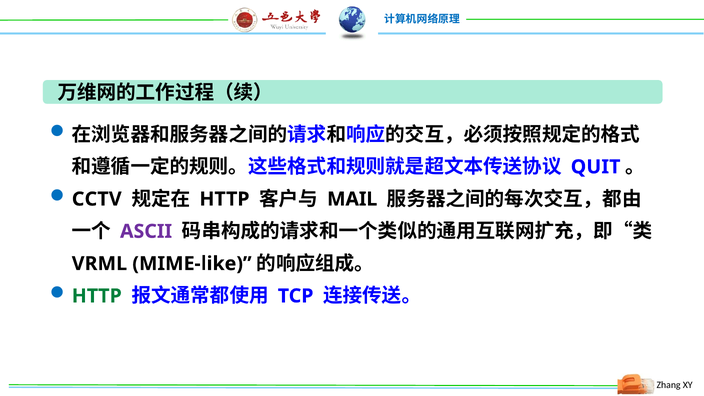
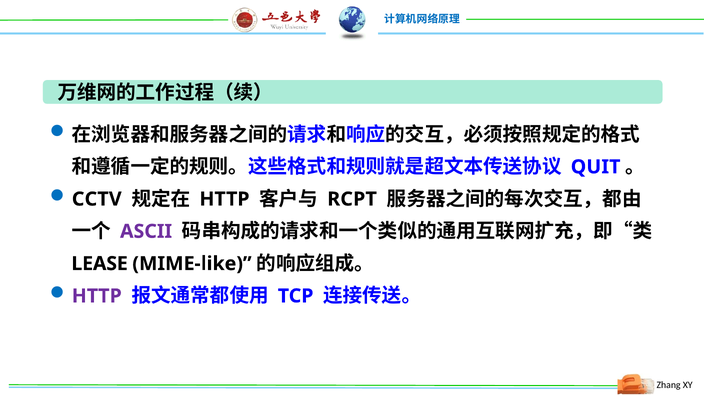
MAIL: MAIL -> RCPT
VRML: VRML -> LEASE
HTTP at (97, 296) colour: green -> purple
